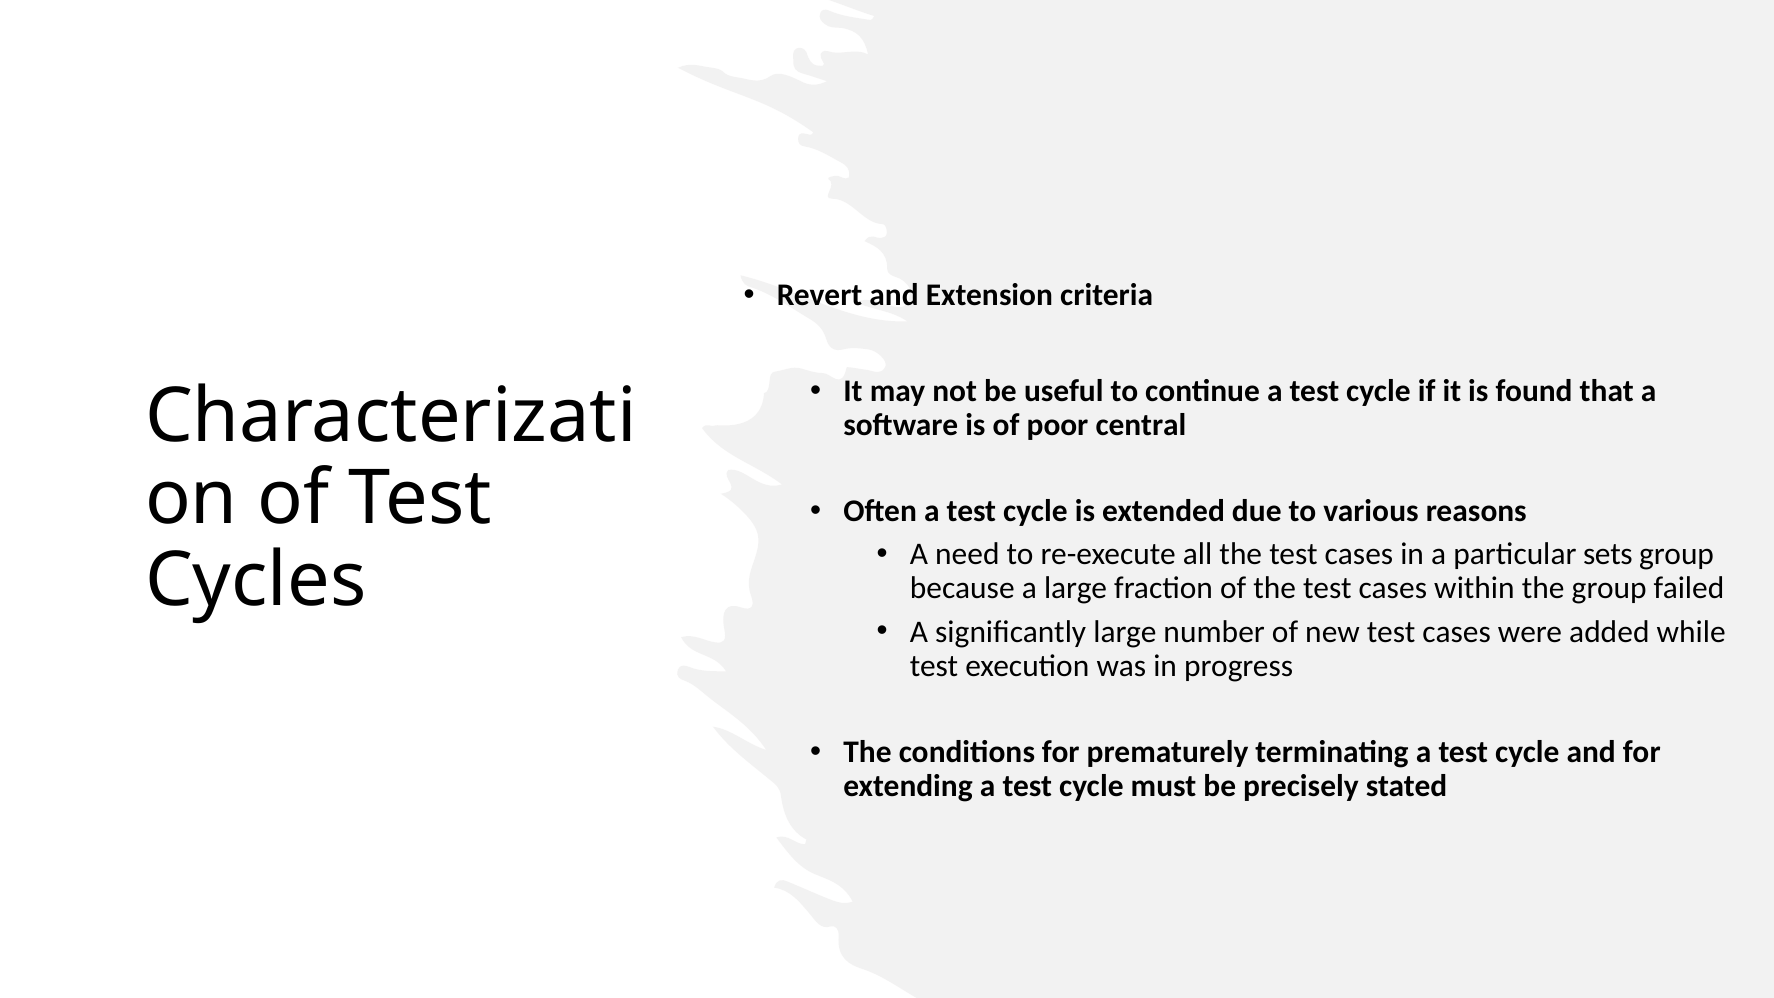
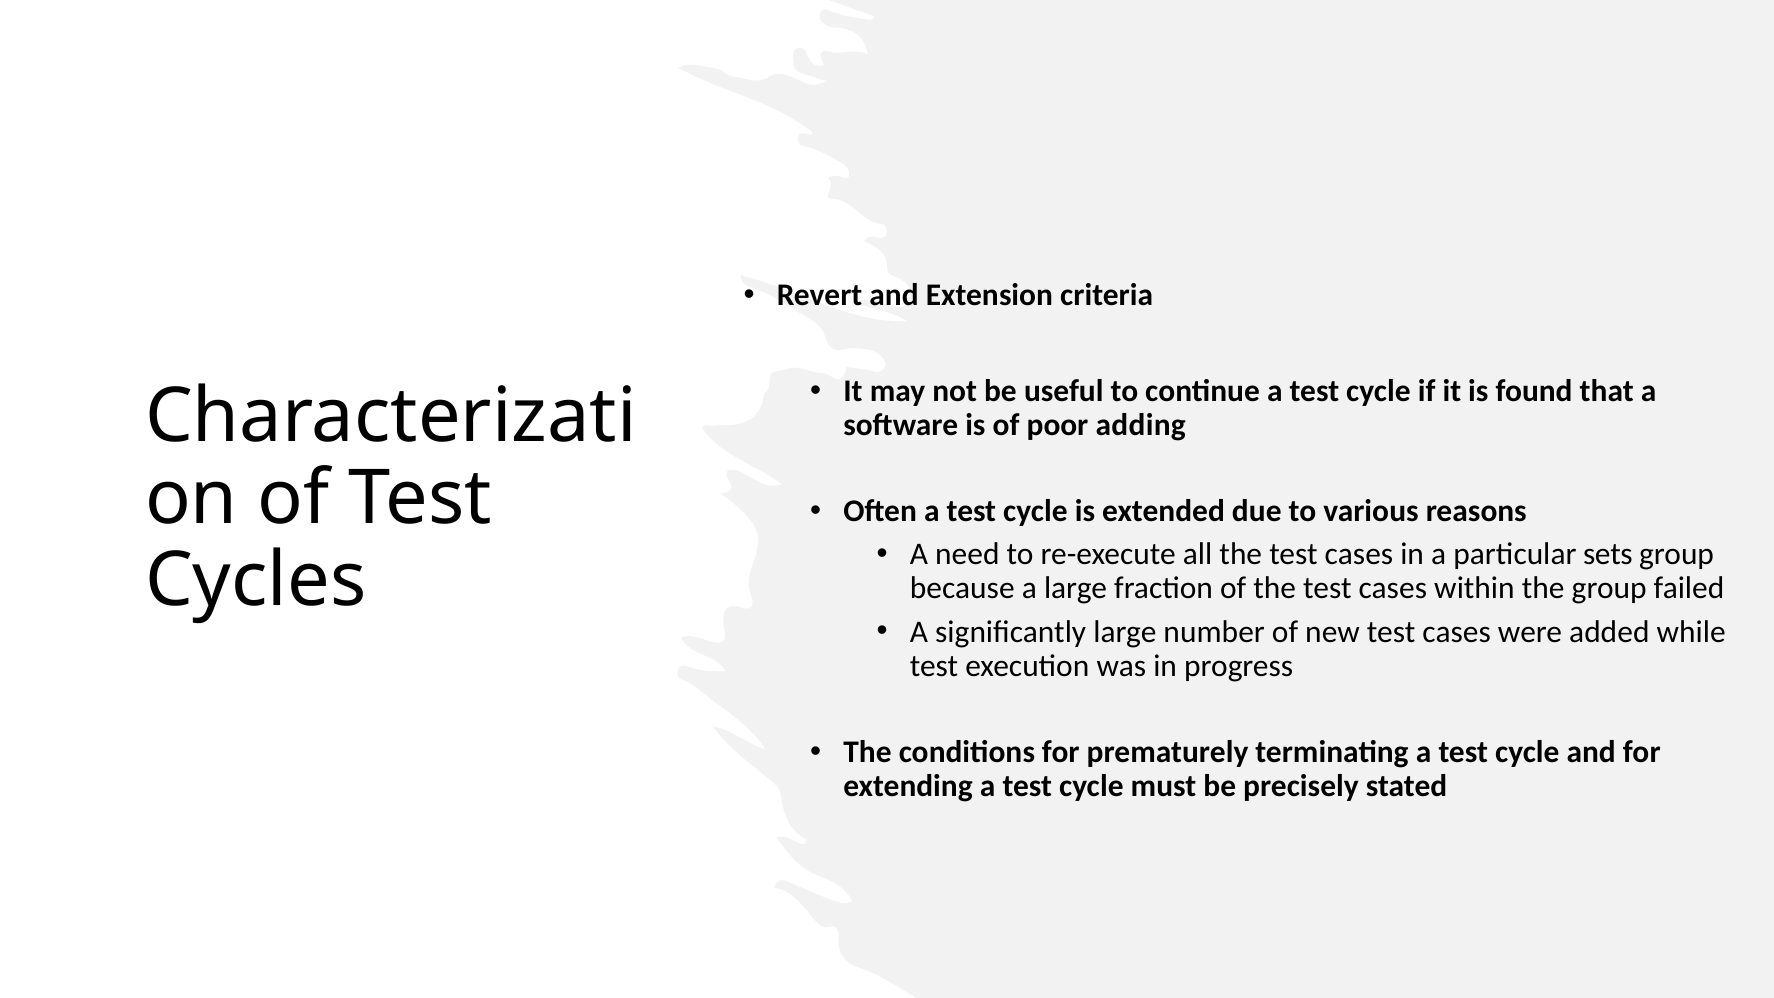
central: central -> adding
